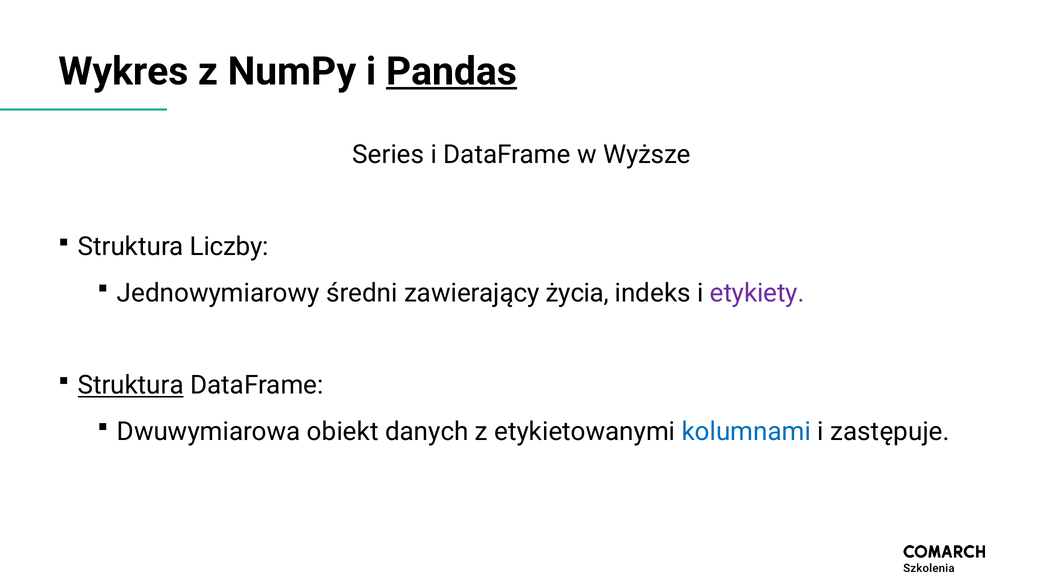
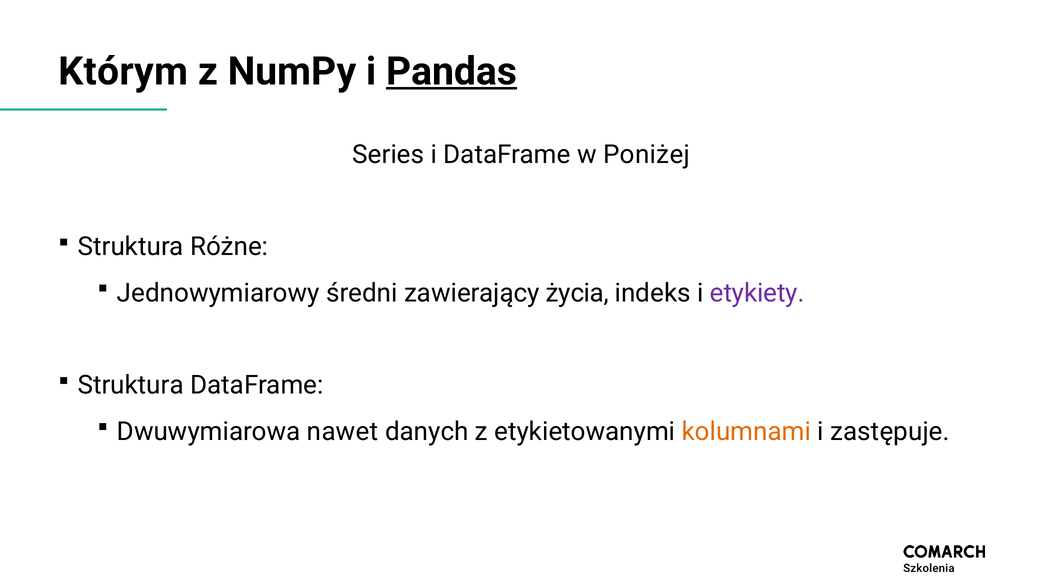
Wykres: Wykres -> Którym
Wyższe: Wyższe -> Poniżej
Liczby: Liczby -> Różne
Struktura at (131, 386) underline: present -> none
obiekt: obiekt -> nawet
kolumnami colour: blue -> orange
